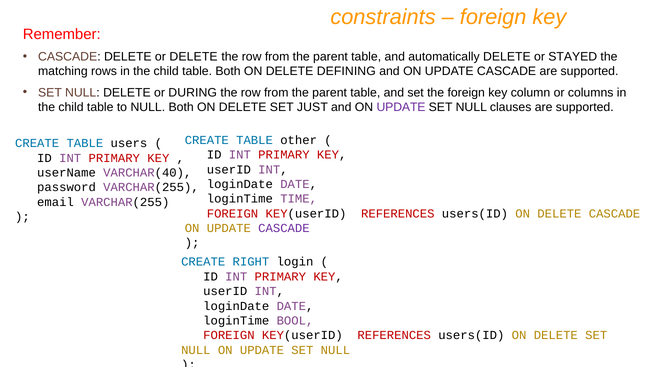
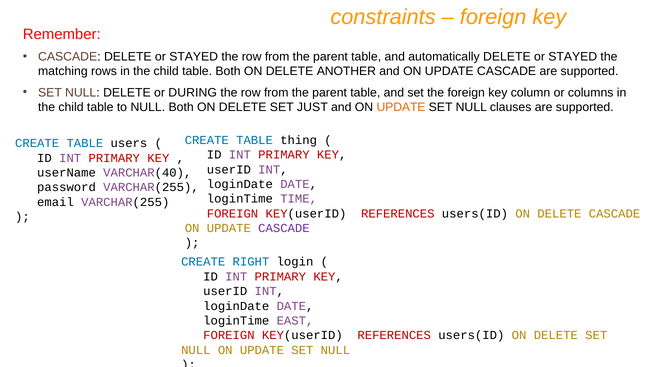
CASCADE DELETE or DELETE: DELETE -> STAYED
DEFINING: DEFINING -> ANOTHER
UPDATE at (401, 107) colour: purple -> orange
other: other -> thing
BOOL: BOOL -> EAST
